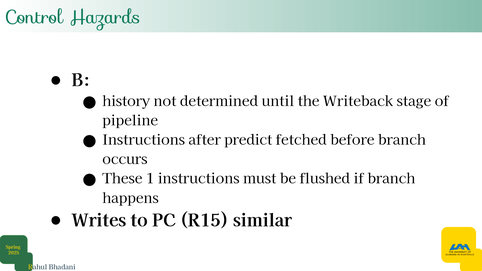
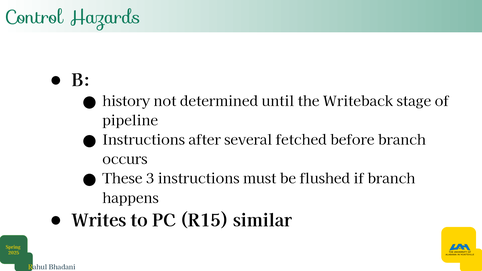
predict: predict -> several
1: 1 -> 3
